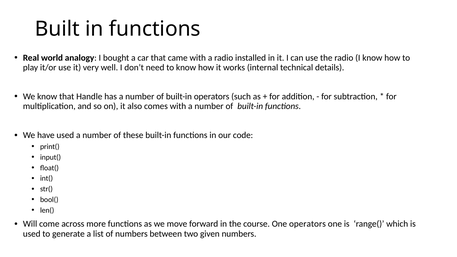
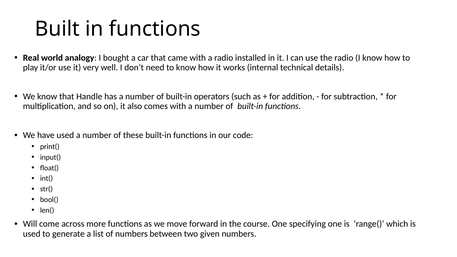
One operators: operators -> specifying
